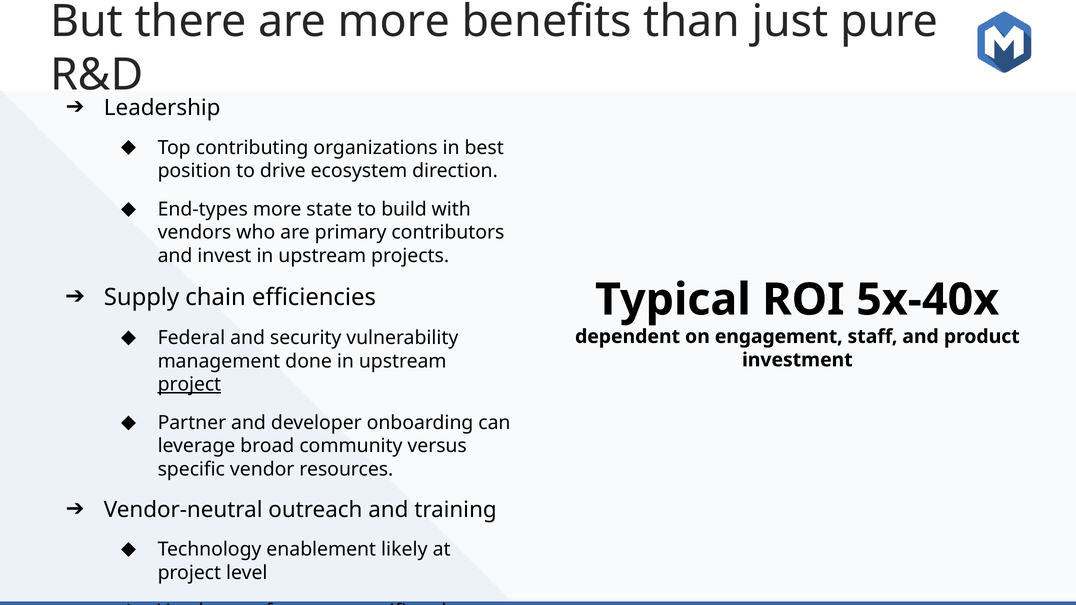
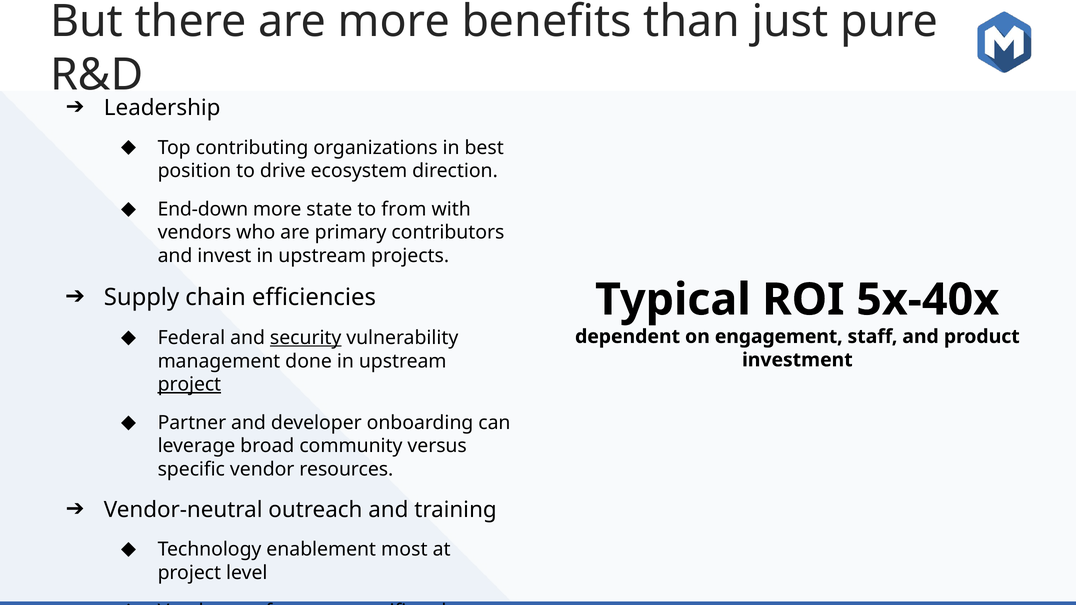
End-types: End-types -> End-down
build: build -> from
security underline: none -> present
likely: likely -> most
